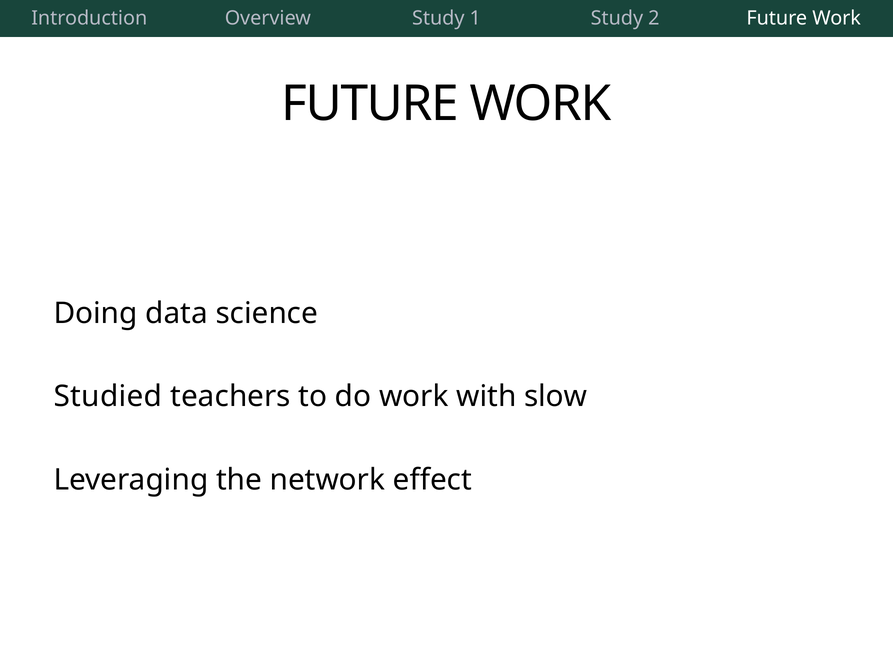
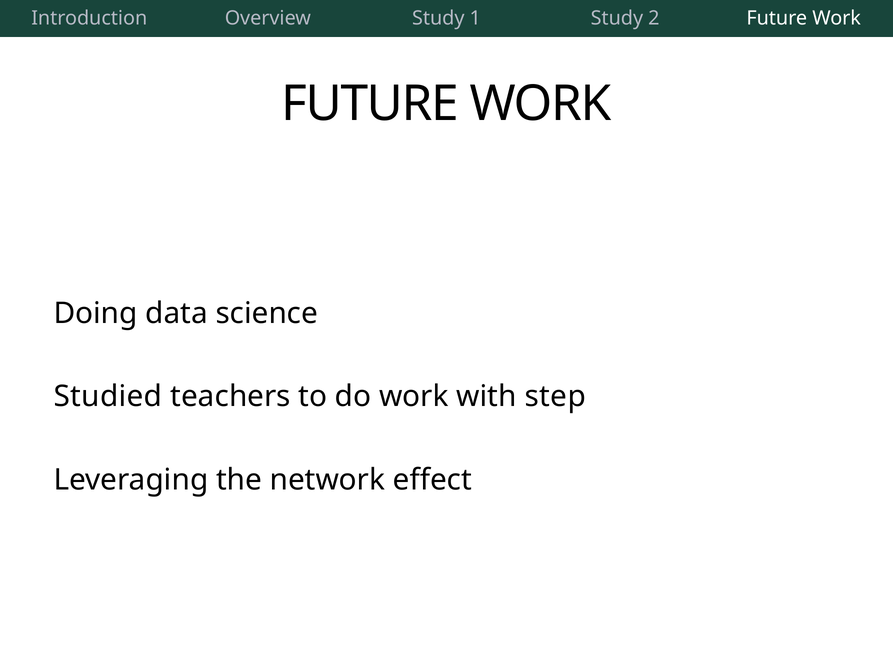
slow: slow -> step
